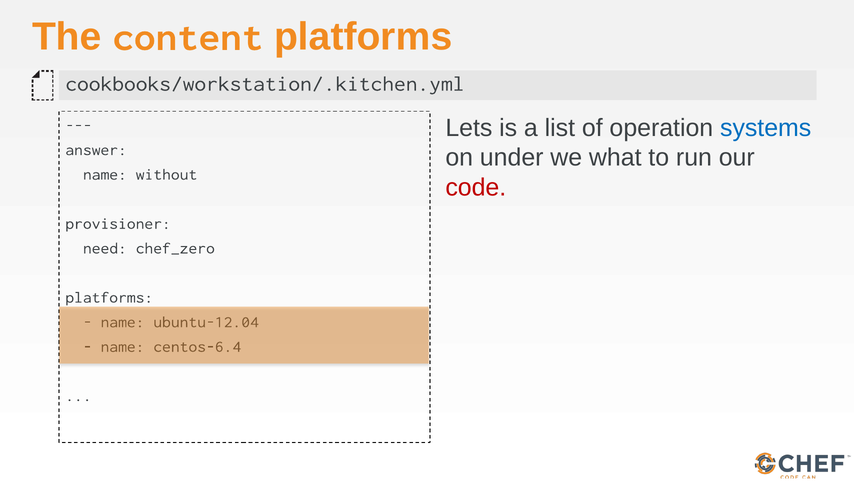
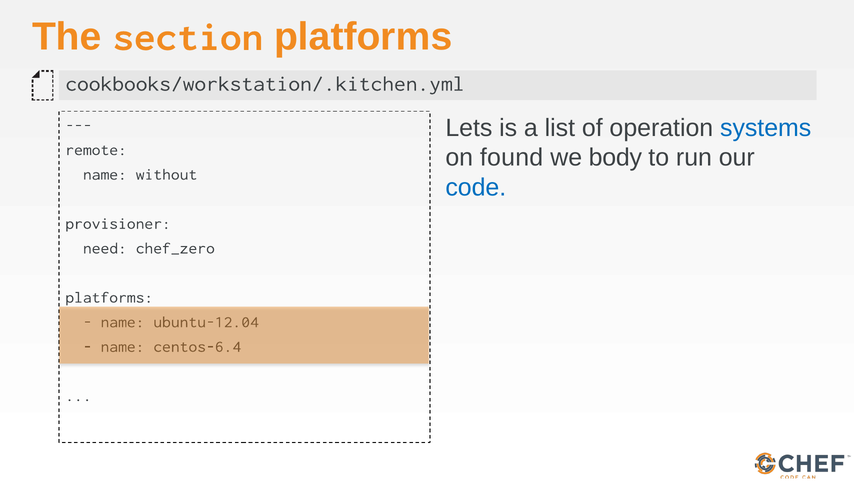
content: content -> section
answer: answer -> remote
under: under -> found
what: what -> body
code colour: red -> blue
